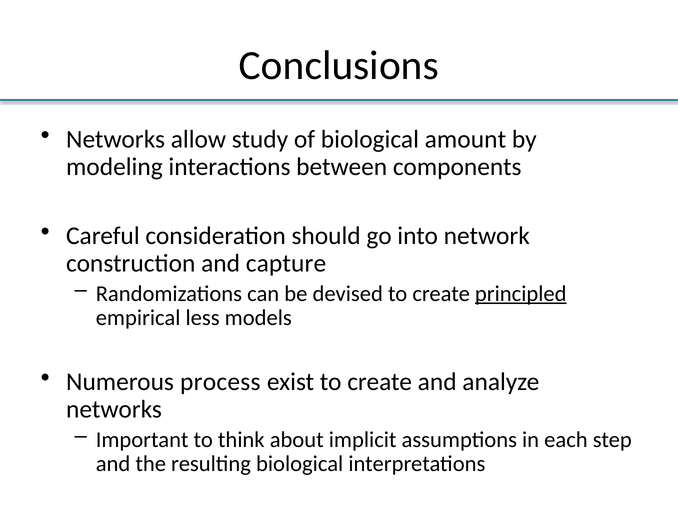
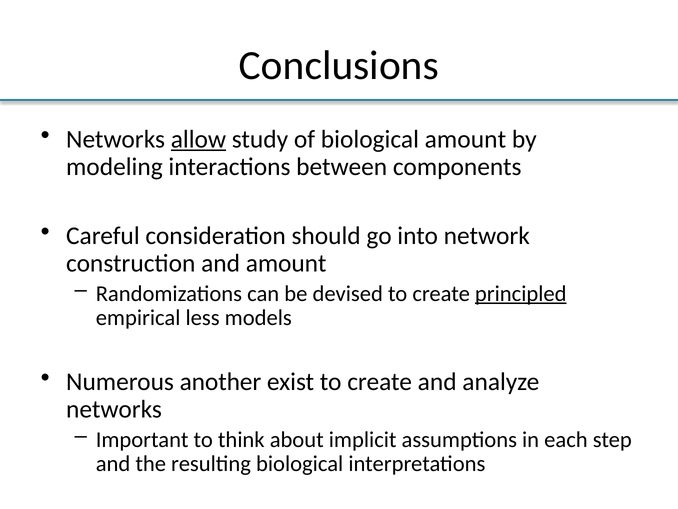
allow underline: none -> present
and capture: capture -> amount
process: process -> another
